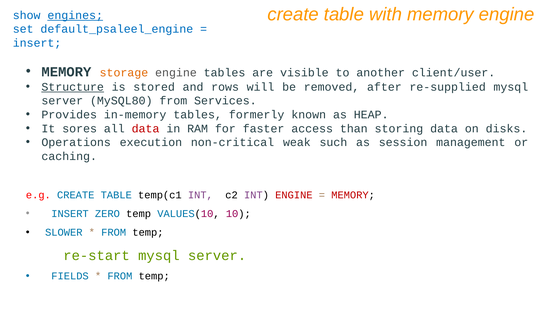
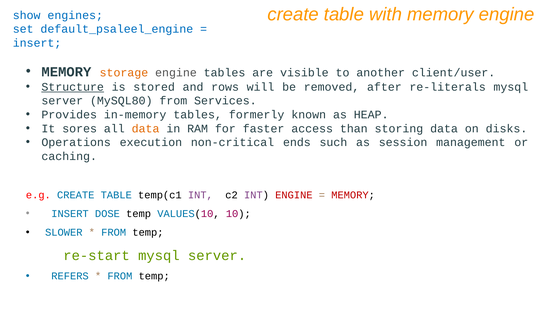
engines underline: present -> none
re-supplied: re-supplied -> re-literals
data at (146, 128) colour: red -> orange
weak: weak -> ends
ZERO: ZERO -> DOSE
FIELDS: FIELDS -> REFERS
